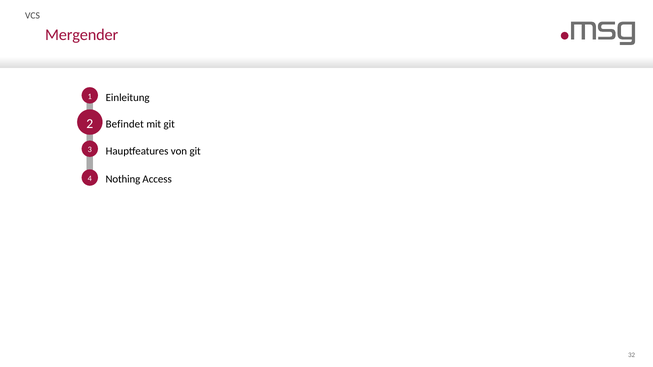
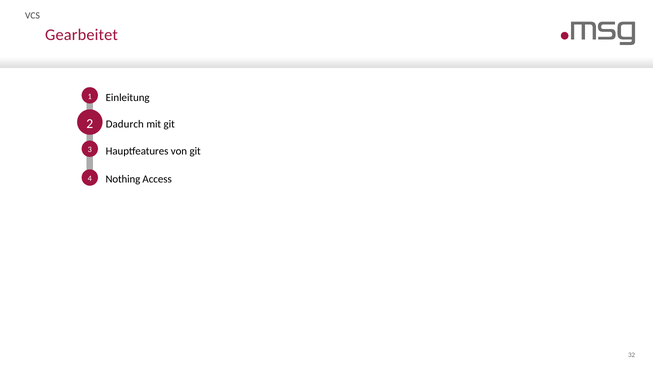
Mergender: Mergender -> Gearbeitet
Befindet: Befindet -> Dadurch
